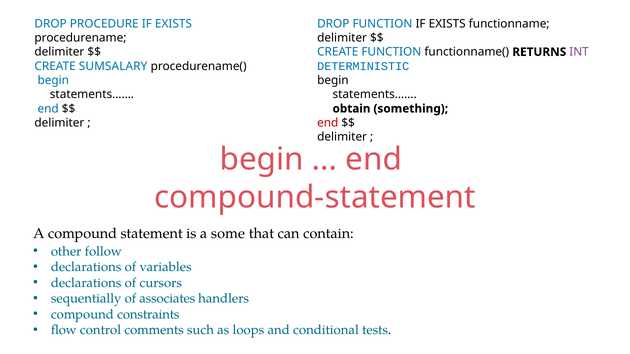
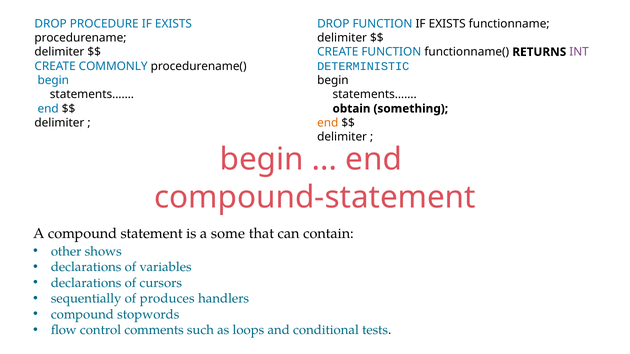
SUMSALARY: SUMSALARY -> COMMONLY
end at (328, 123) colour: red -> orange
follow: follow -> shows
associates: associates -> produces
constraints: constraints -> stopwords
